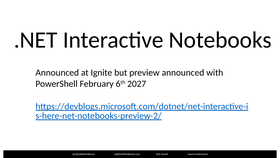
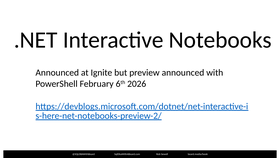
2027: 2027 -> 2026
